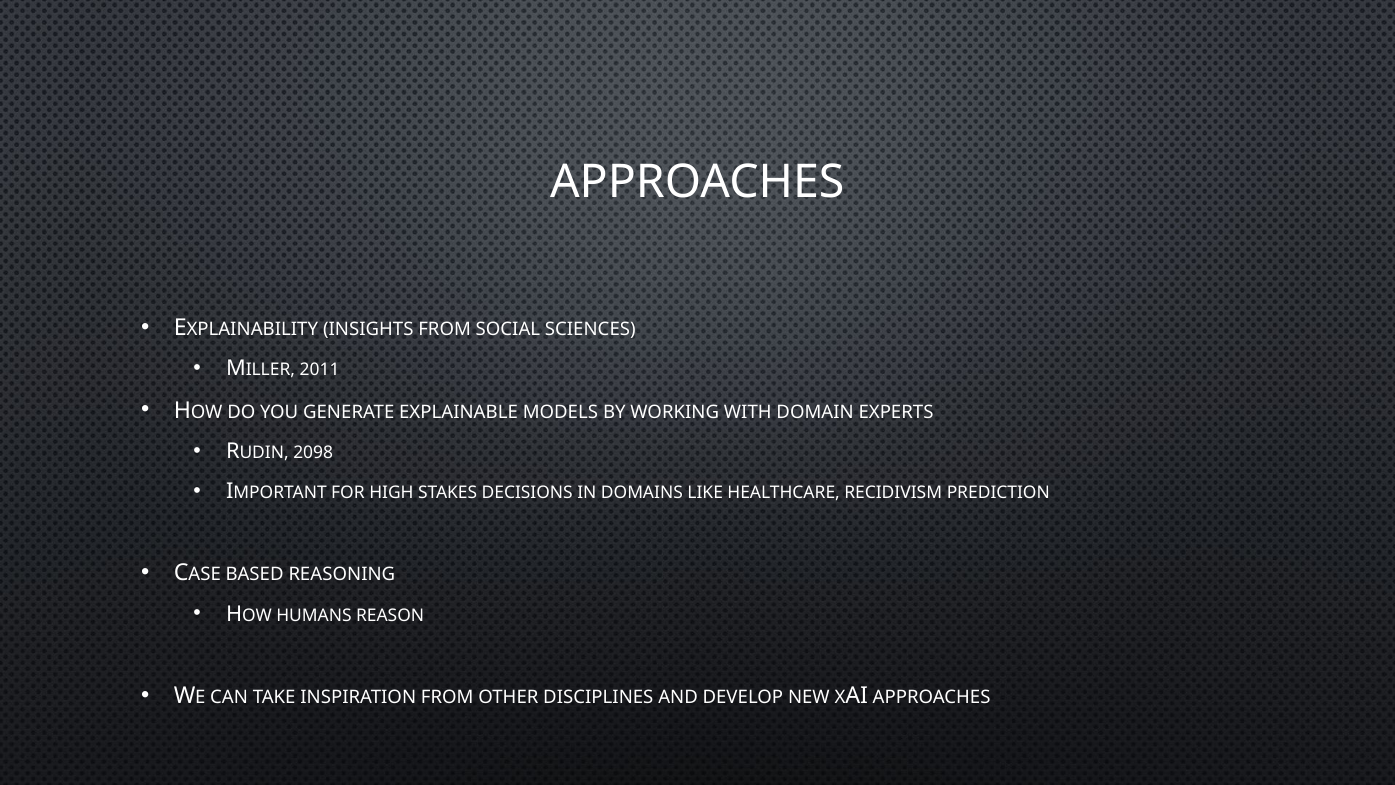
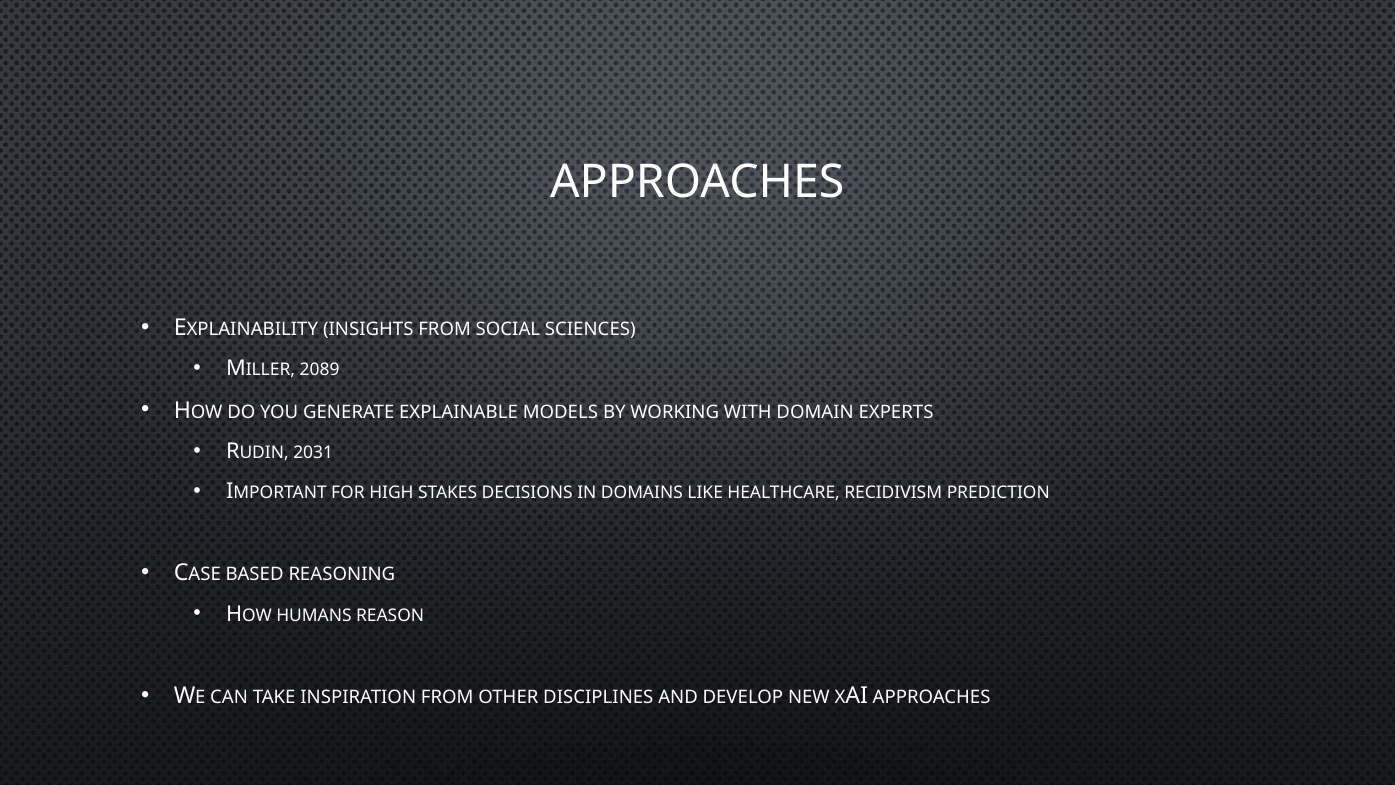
2011: 2011 -> 2089
2098: 2098 -> 2031
